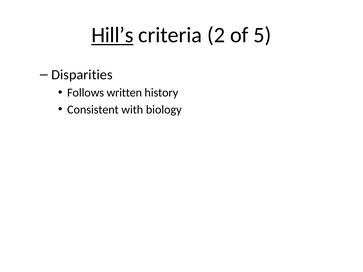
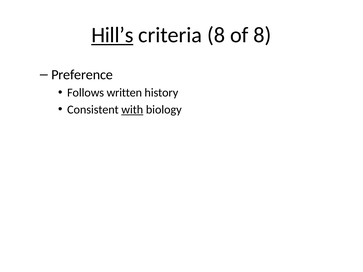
criteria 2: 2 -> 8
of 5: 5 -> 8
Disparities: Disparities -> Preference
with underline: none -> present
